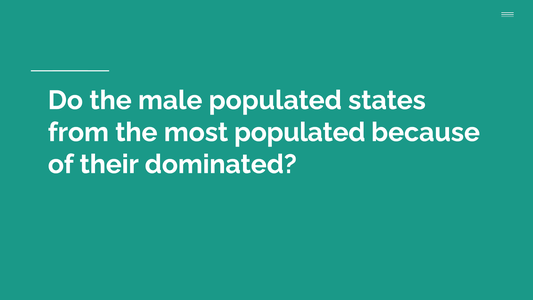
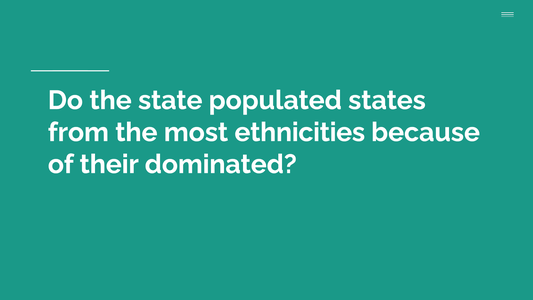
male: male -> state
most populated: populated -> ethnicities
